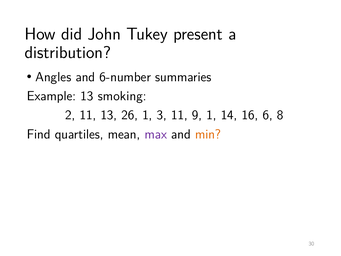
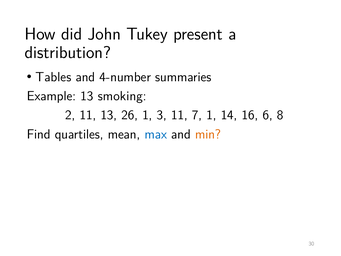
Angles: Angles -> Tables
6-number: 6-number -> 4-number
9: 9 -> 7
max colour: purple -> blue
